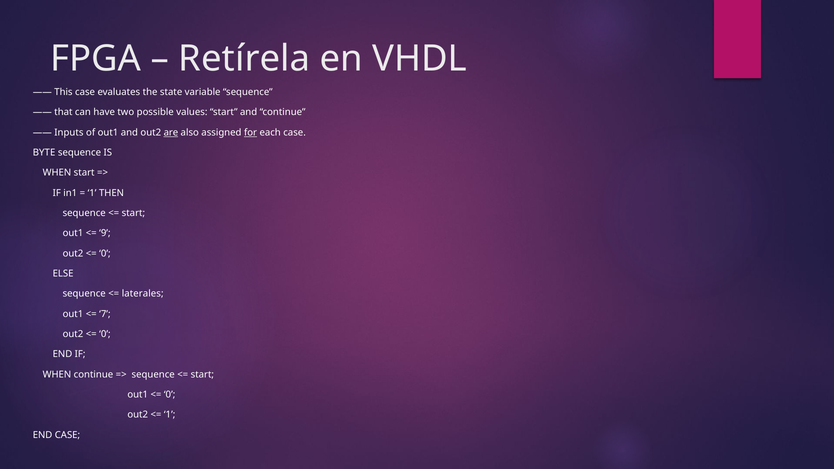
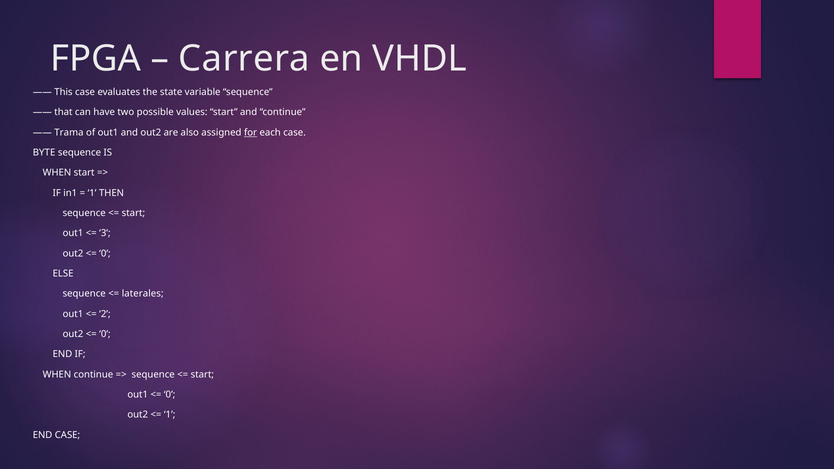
Retírela: Retírela -> Carrera
Inputs: Inputs -> Trama
are underline: present -> none
9: 9 -> 3
7: 7 -> 2
